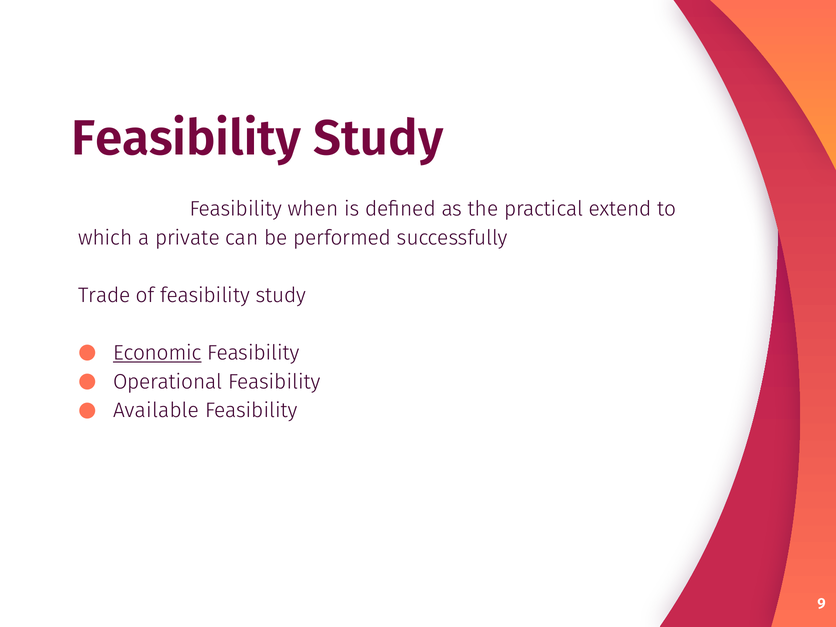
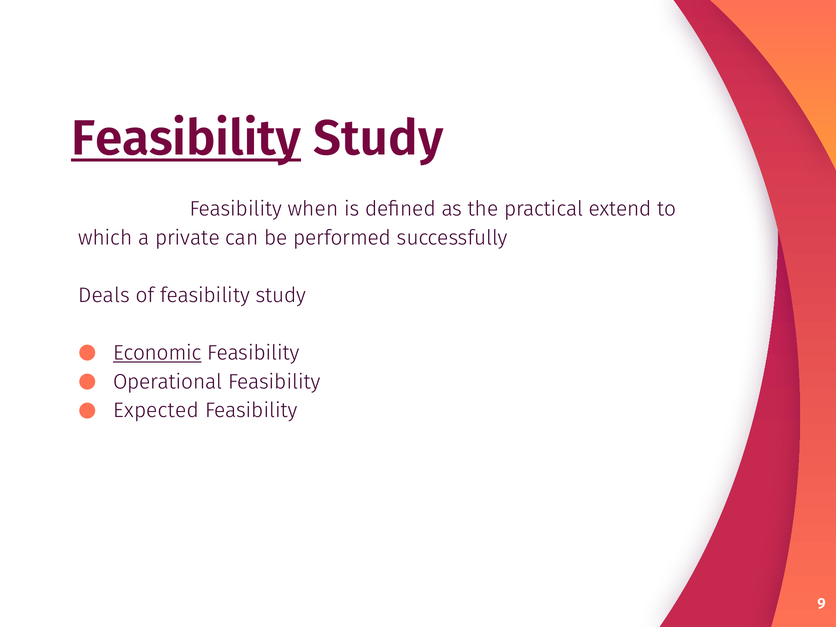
Feasibility at (186, 139) underline: none -> present
Trade: Trade -> Deals
Available: Available -> Expected
